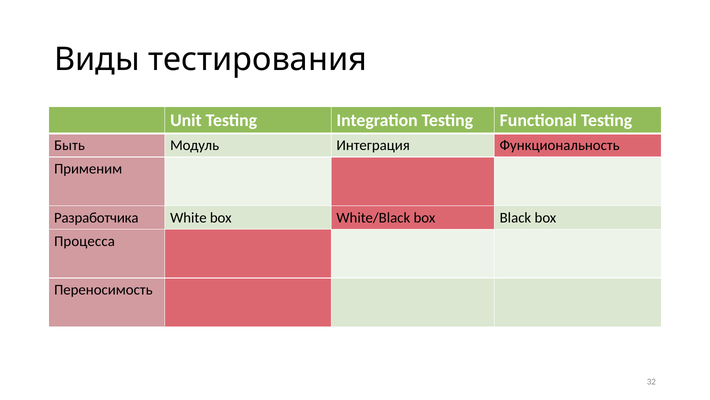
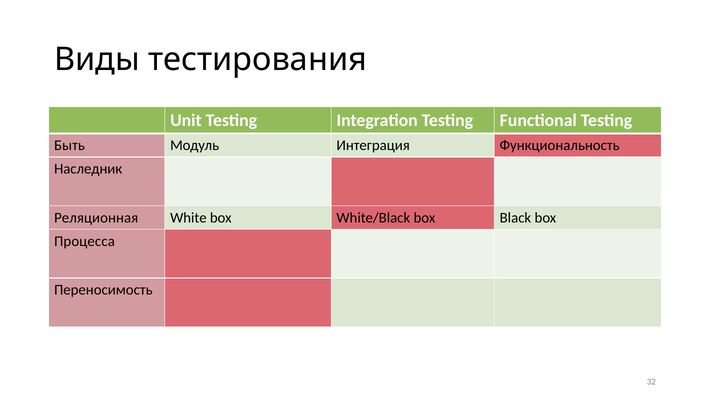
Применим: Применим -> Наследник
Разработчика: Разработчика -> Реляционная
